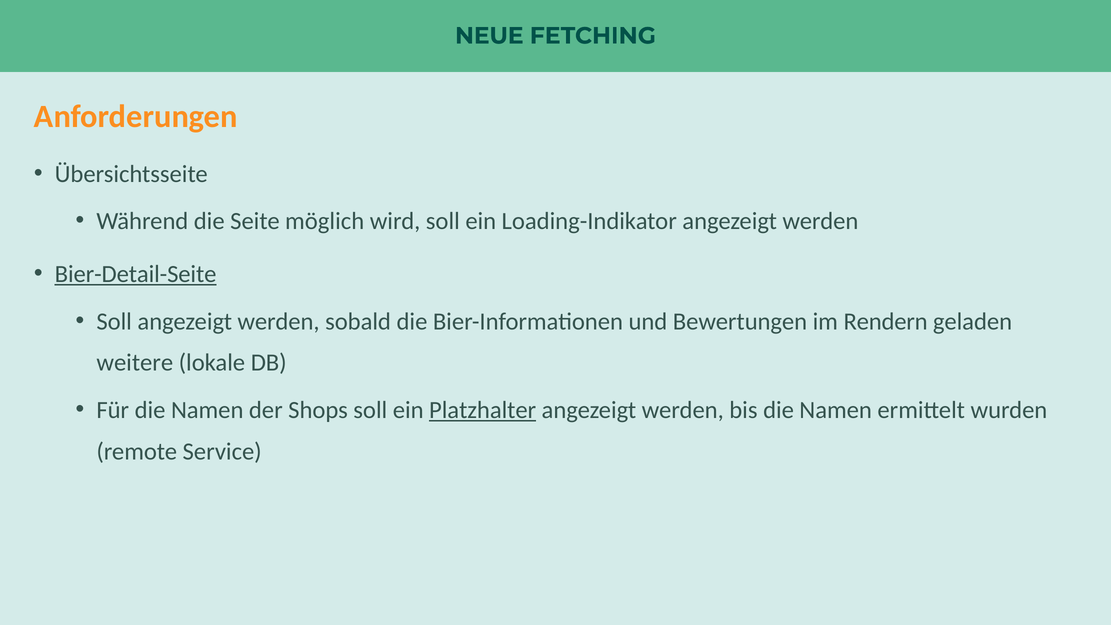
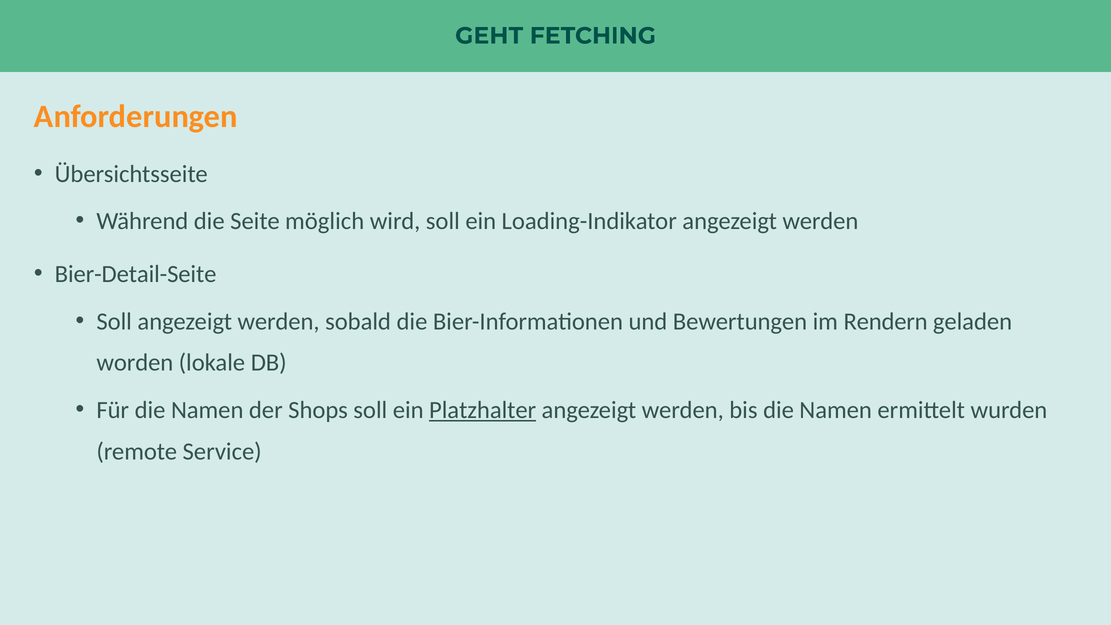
NEUE: NEUE -> GEHT
Bier-Detail-Seite underline: present -> none
weitere: weitere -> worden
